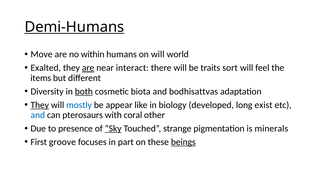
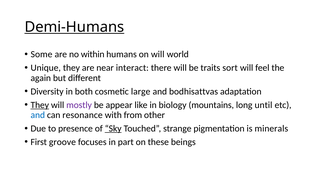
Move: Move -> Some
Exalted: Exalted -> Unique
are at (88, 68) underline: present -> none
items: items -> again
both underline: present -> none
biota: biota -> large
mostly colour: blue -> purple
developed: developed -> mountains
exist: exist -> until
pterosaurs: pterosaurs -> resonance
coral: coral -> from
beings underline: present -> none
